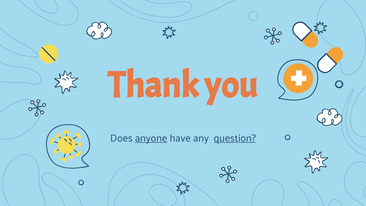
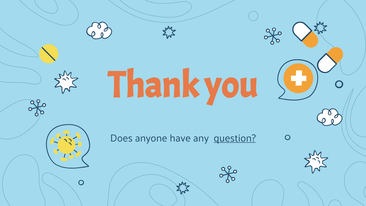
anyone underline: present -> none
